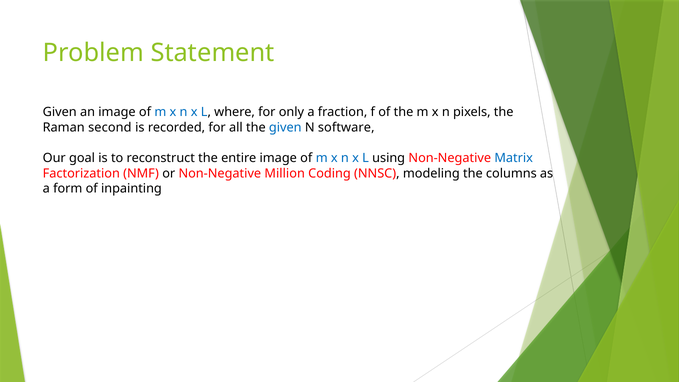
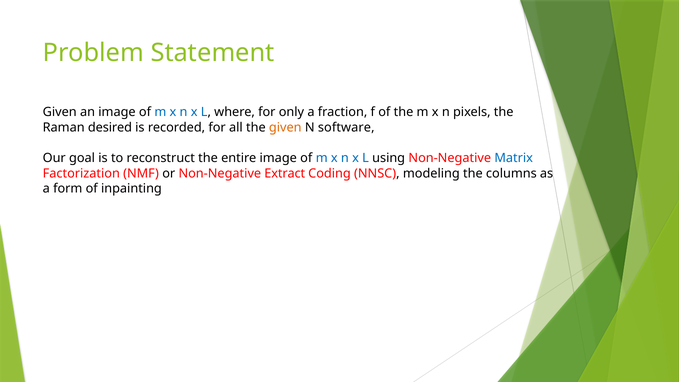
second: second -> desired
given at (285, 127) colour: blue -> orange
Million: Million -> Extract
